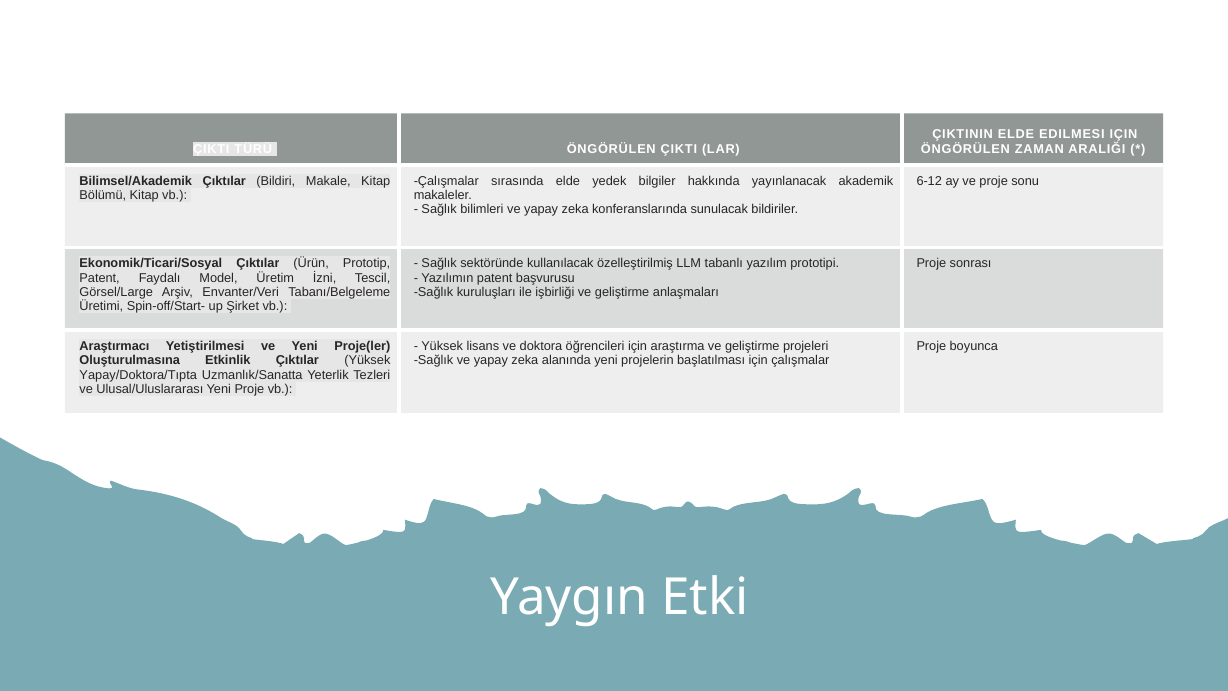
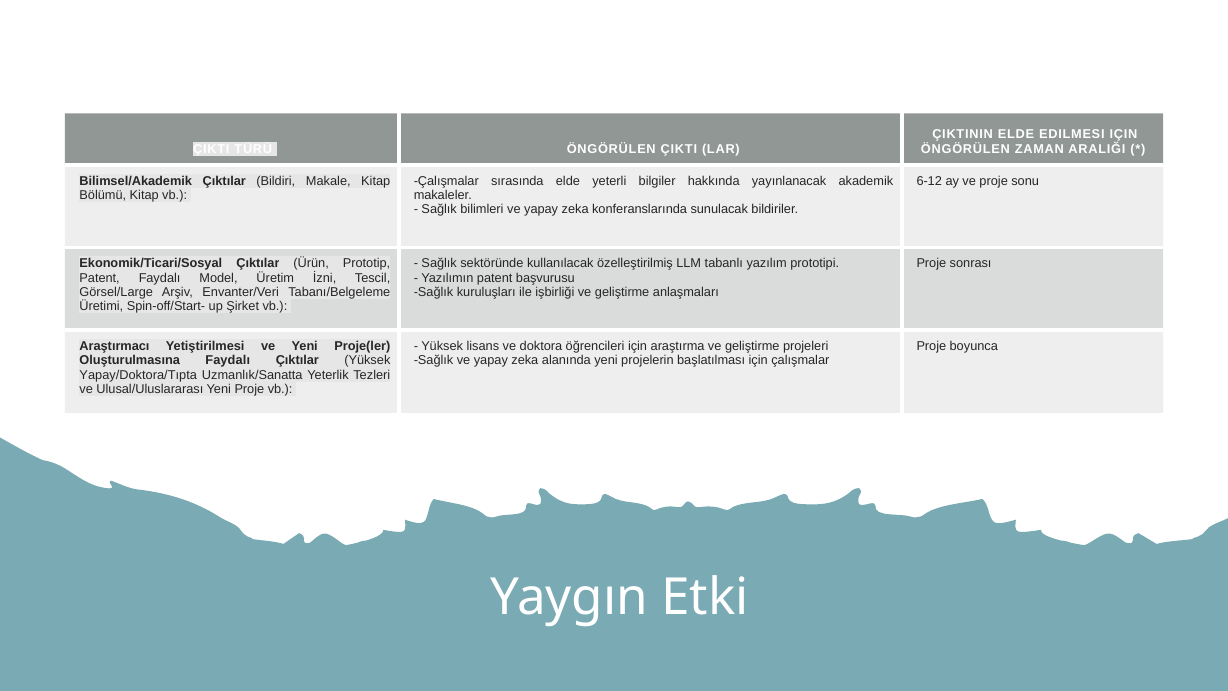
yedek: yedek -> yeterli
Oluşturulmasına Etkinlik: Etkinlik -> Faydalı
